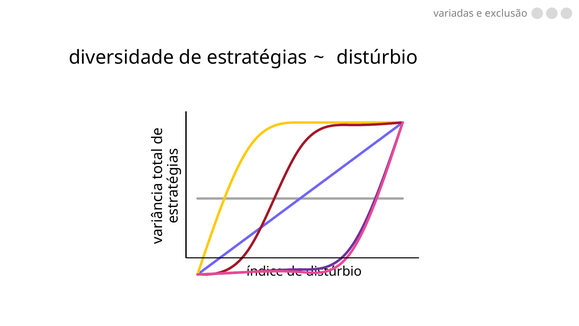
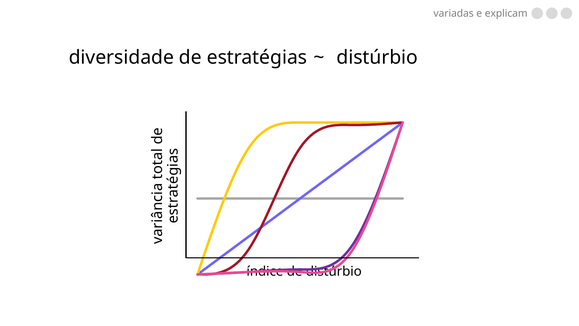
exclusão: exclusão -> explicam
